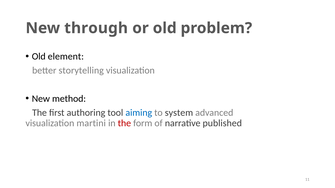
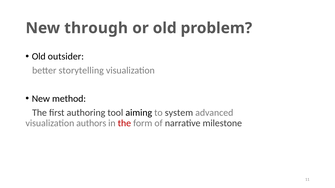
element: element -> outsider
aiming colour: blue -> black
martini: martini -> authors
published: published -> milestone
